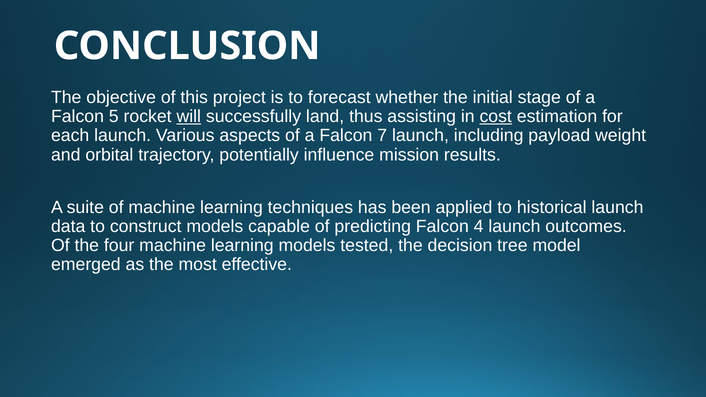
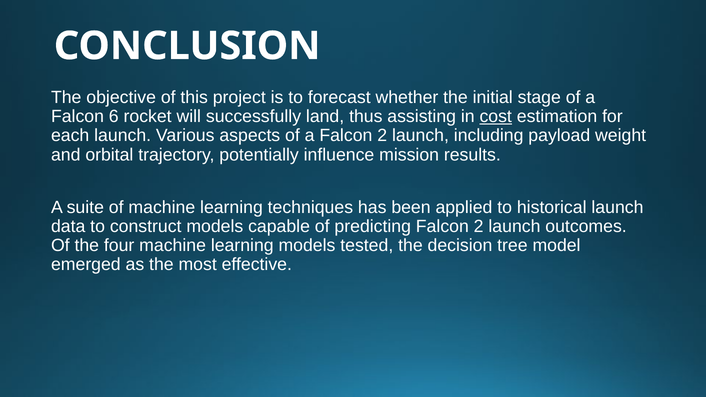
5: 5 -> 6
will underline: present -> none
a Falcon 7: 7 -> 2
predicting Falcon 4: 4 -> 2
